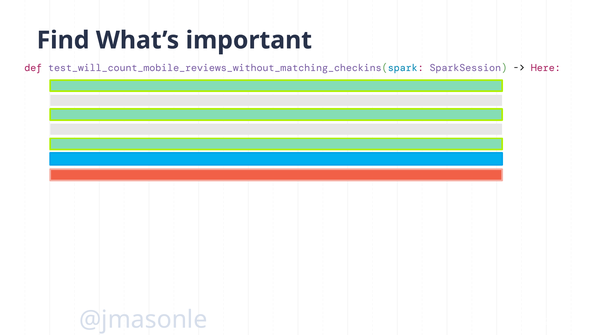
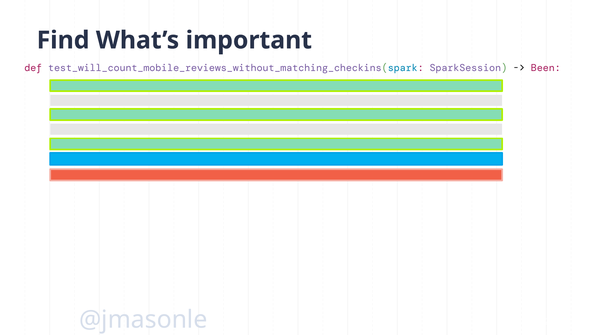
Here: Here -> Been
